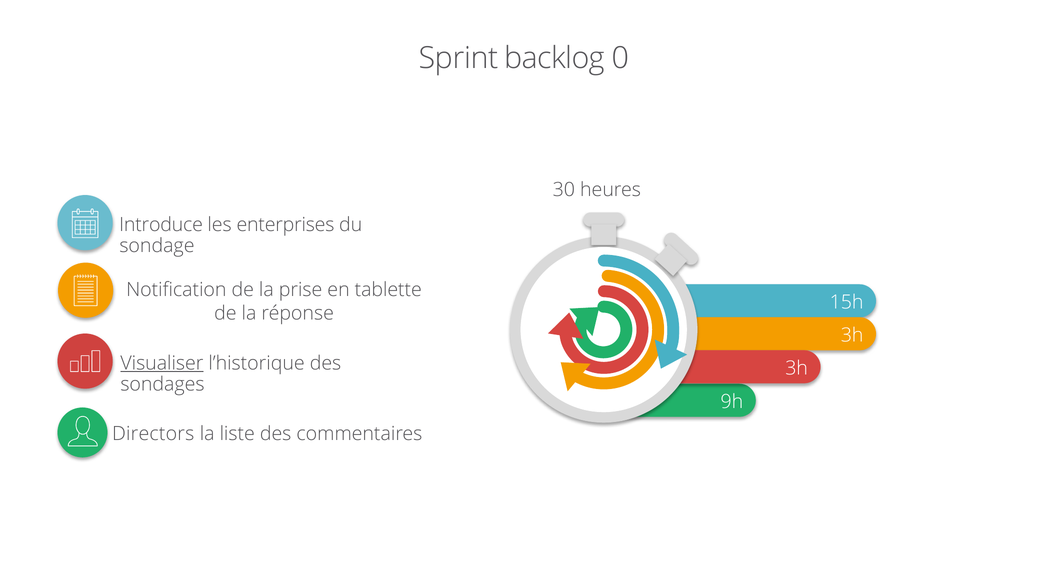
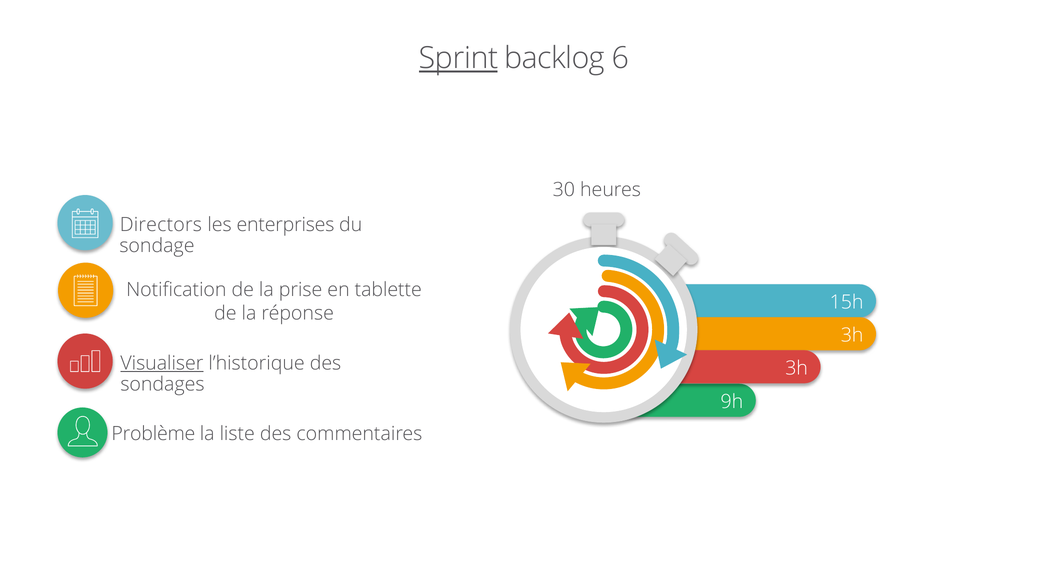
Sprint underline: none -> present
0: 0 -> 6
Introduce: Introduce -> Directors
Directors: Directors -> Problème
